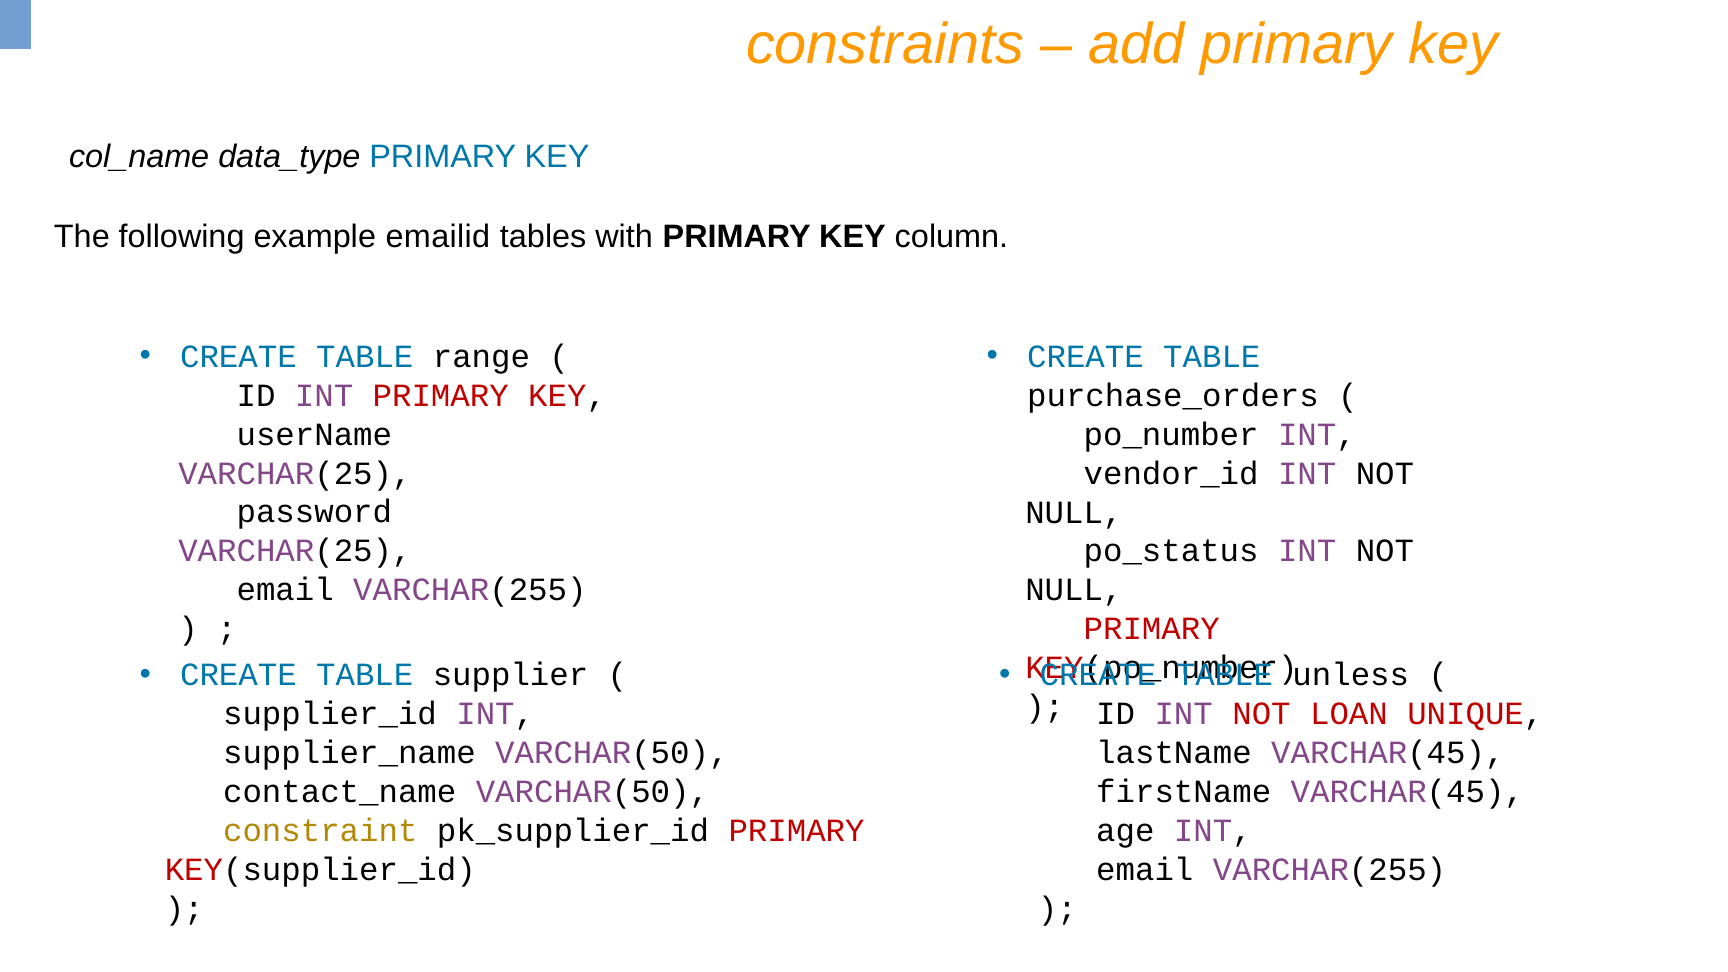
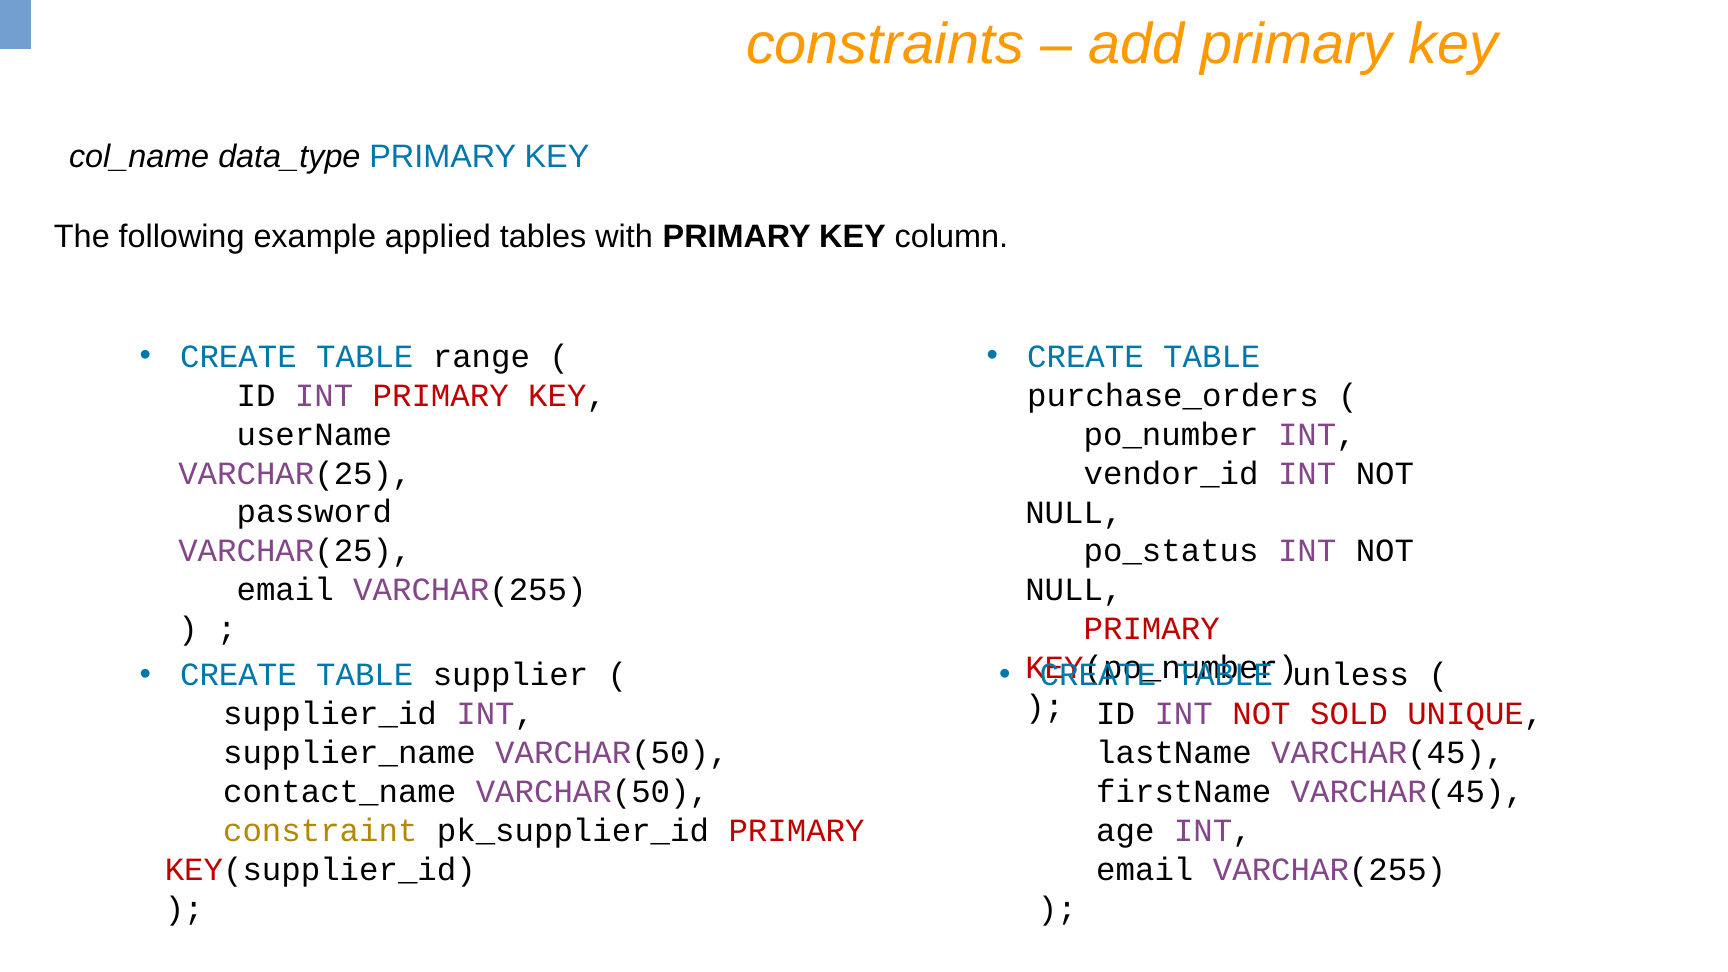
emailid: emailid -> applied
LOAN: LOAN -> SOLD
